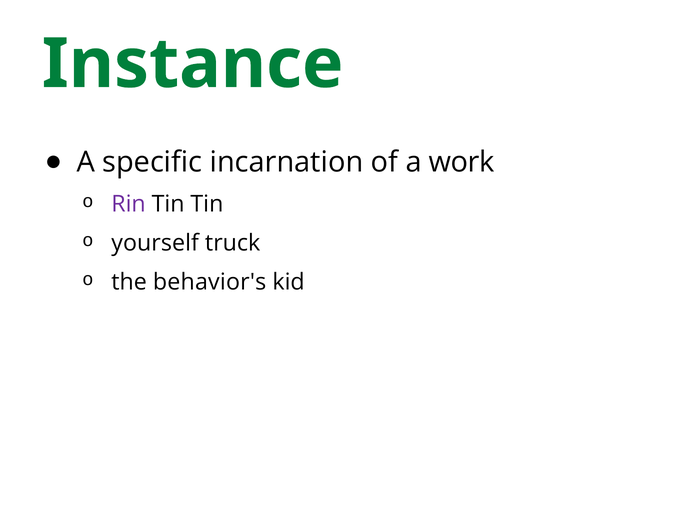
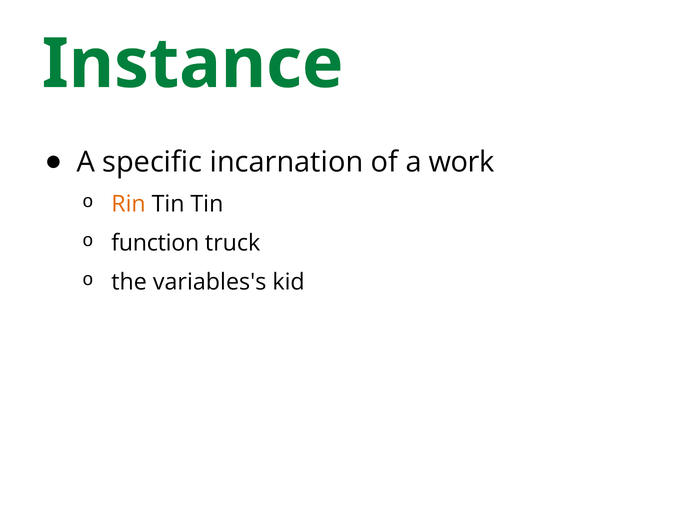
Rin colour: purple -> orange
yourself: yourself -> function
behavior's: behavior's -> variables's
